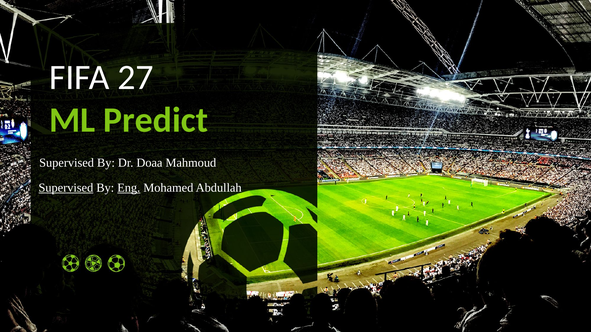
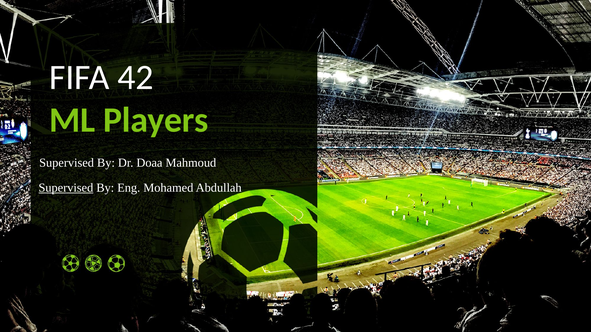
27: 27 -> 42
Predict: Predict -> Players
Eng underline: present -> none
